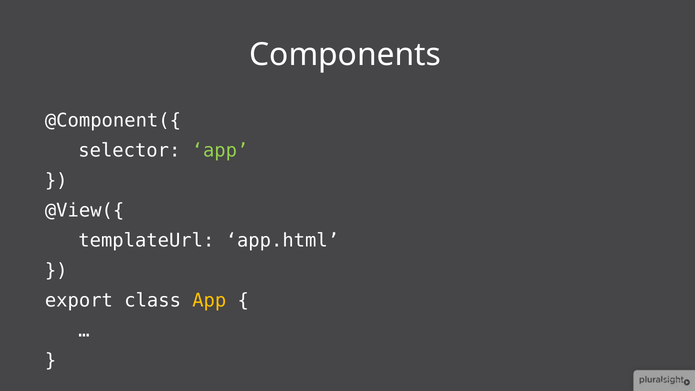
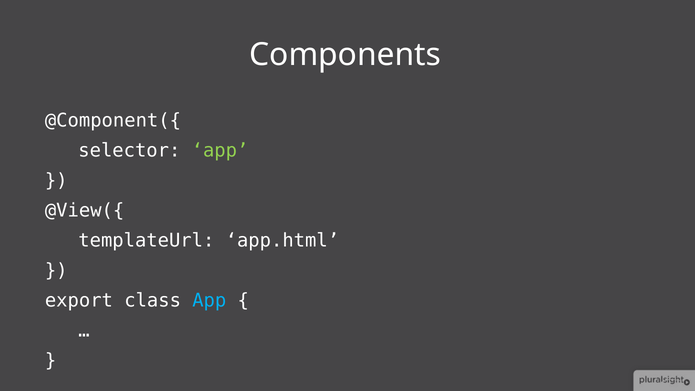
App at (209, 301) colour: yellow -> light blue
